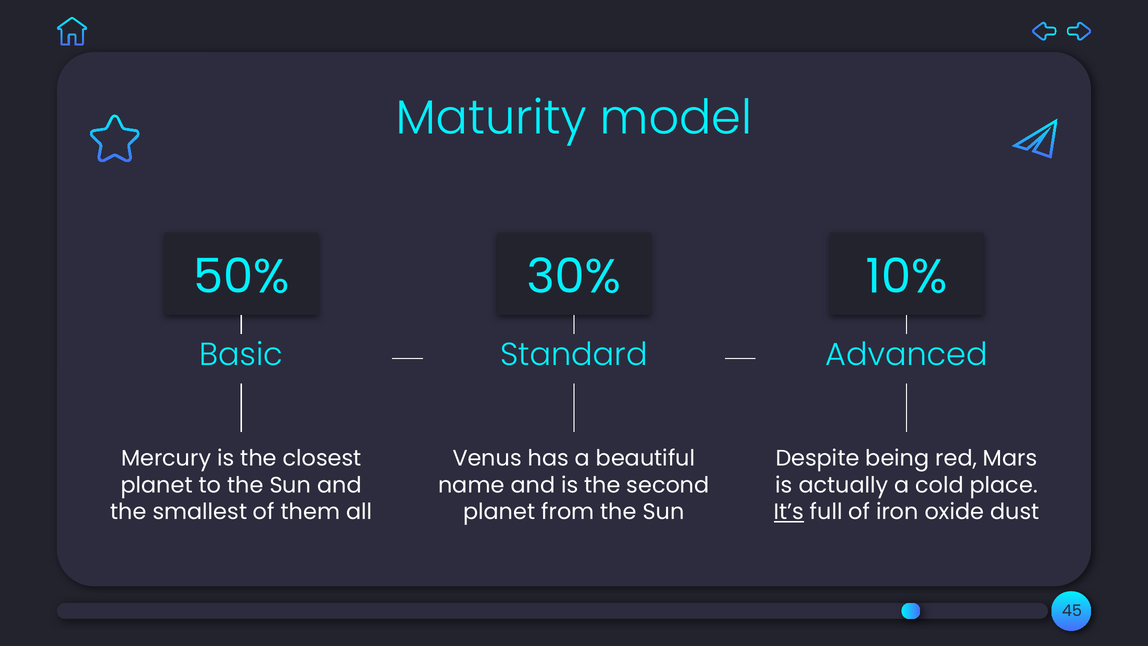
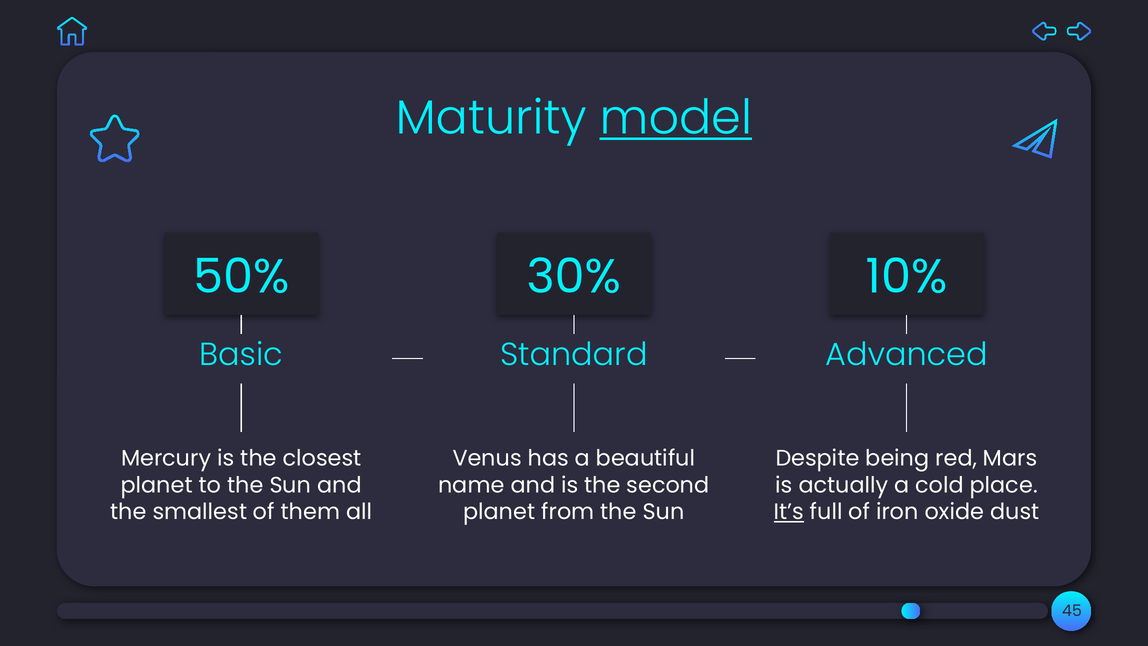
model underline: none -> present
